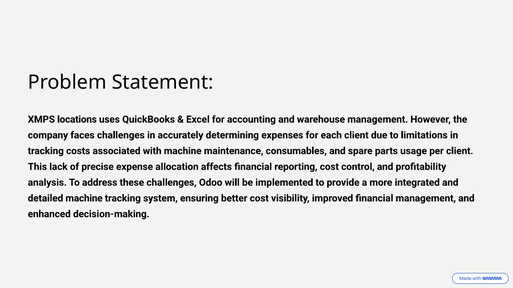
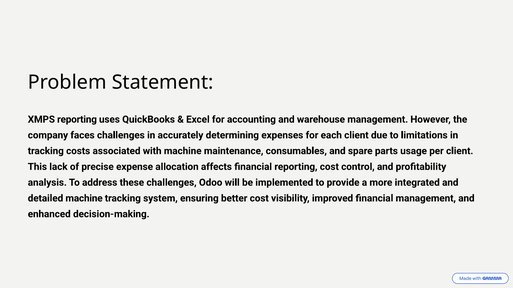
XMPS locations: locations -> reporting
